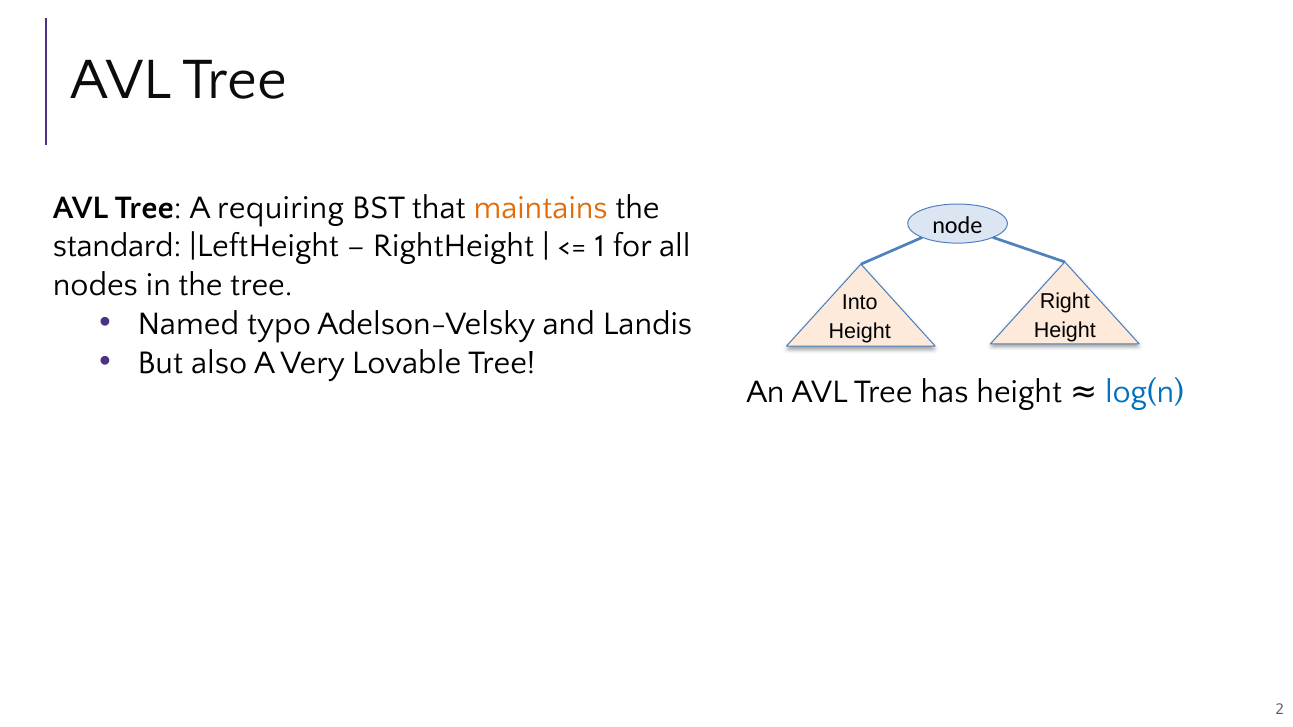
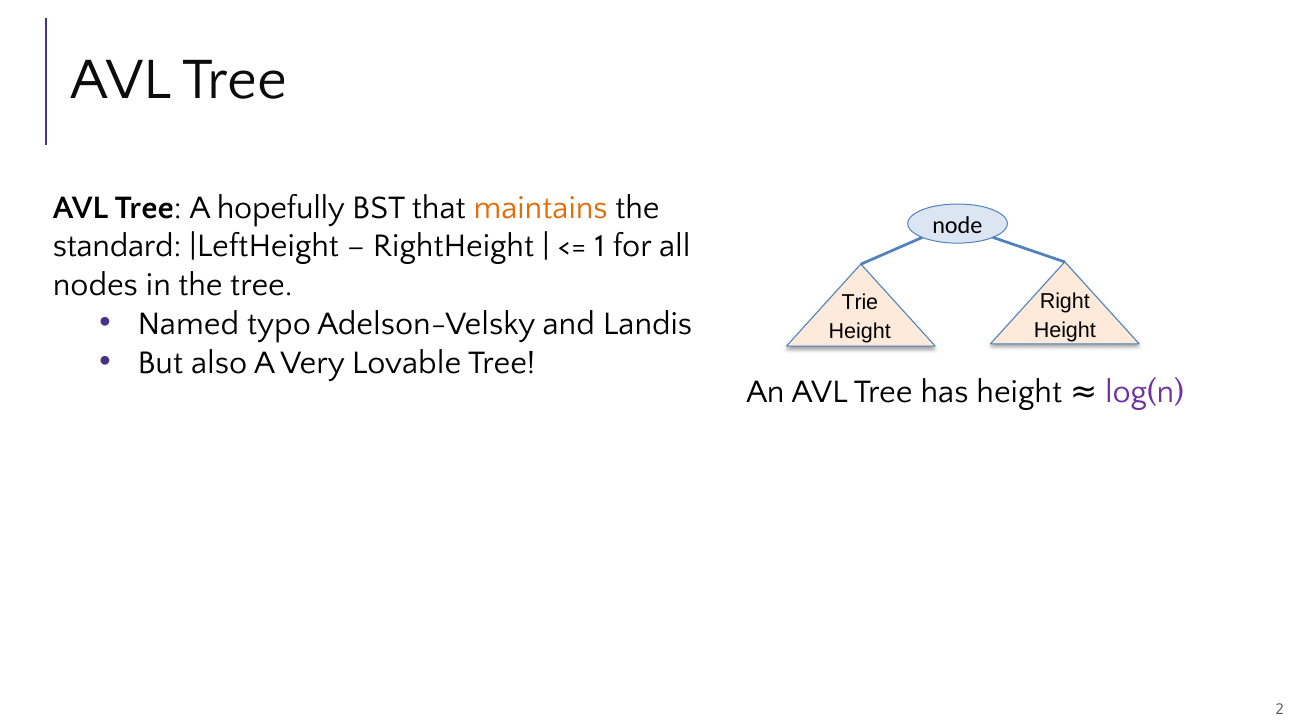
requiring: requiring -> hopefully
Into: Into -> Trie
log(n colour: blue -> purple
